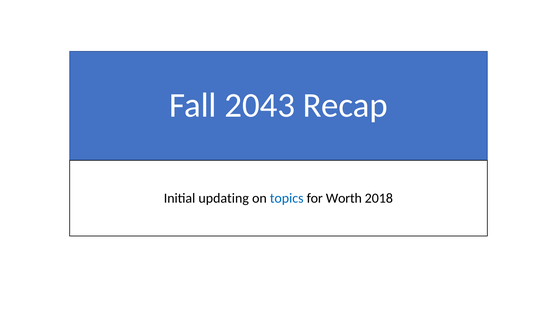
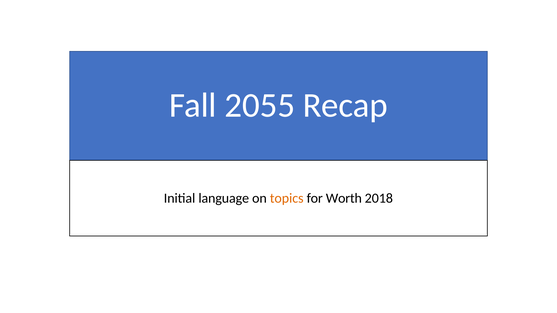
2043: 2043 -> 2055
updating: updating -> language
topics colour: blue -> orange
